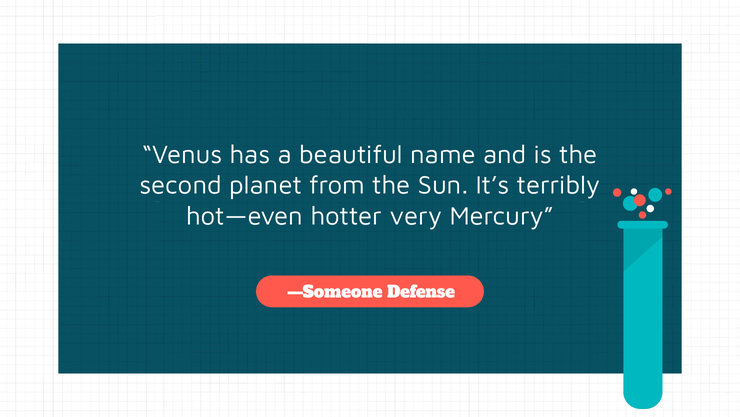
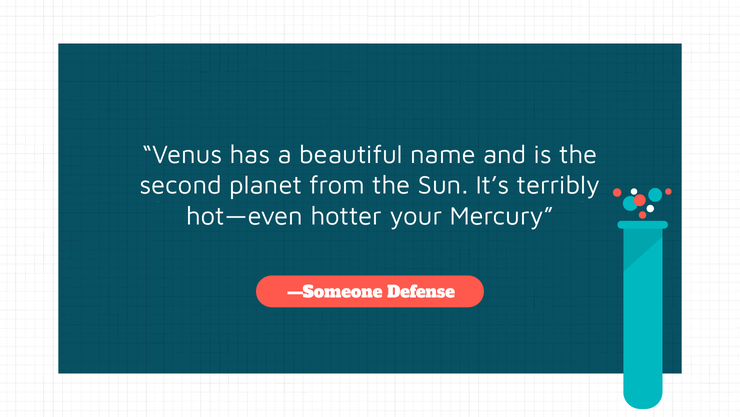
very: very -> your
